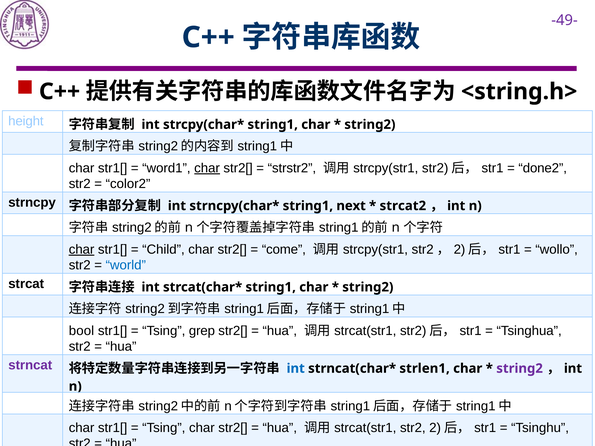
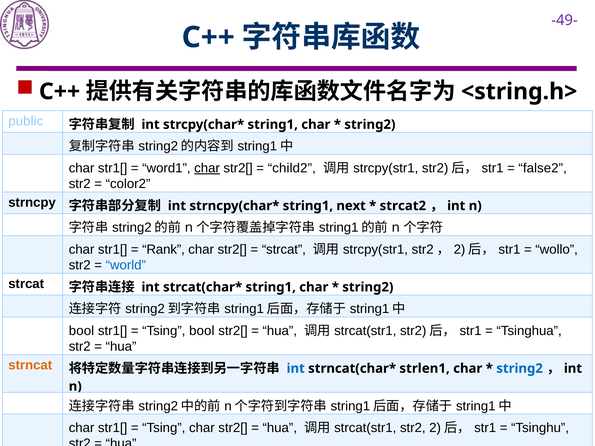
height: height -> public
strstr2: strstr2 -> child2
done2: done2 -> false2
char at (82, 250) underline: present -> none
Child: Child -> Rank
come at (284, 250): come -> strcat
Tsing grep: grep -> bool
strncat colour: purple -> orange
string2 at (520, 369) colour: purple -> blue
